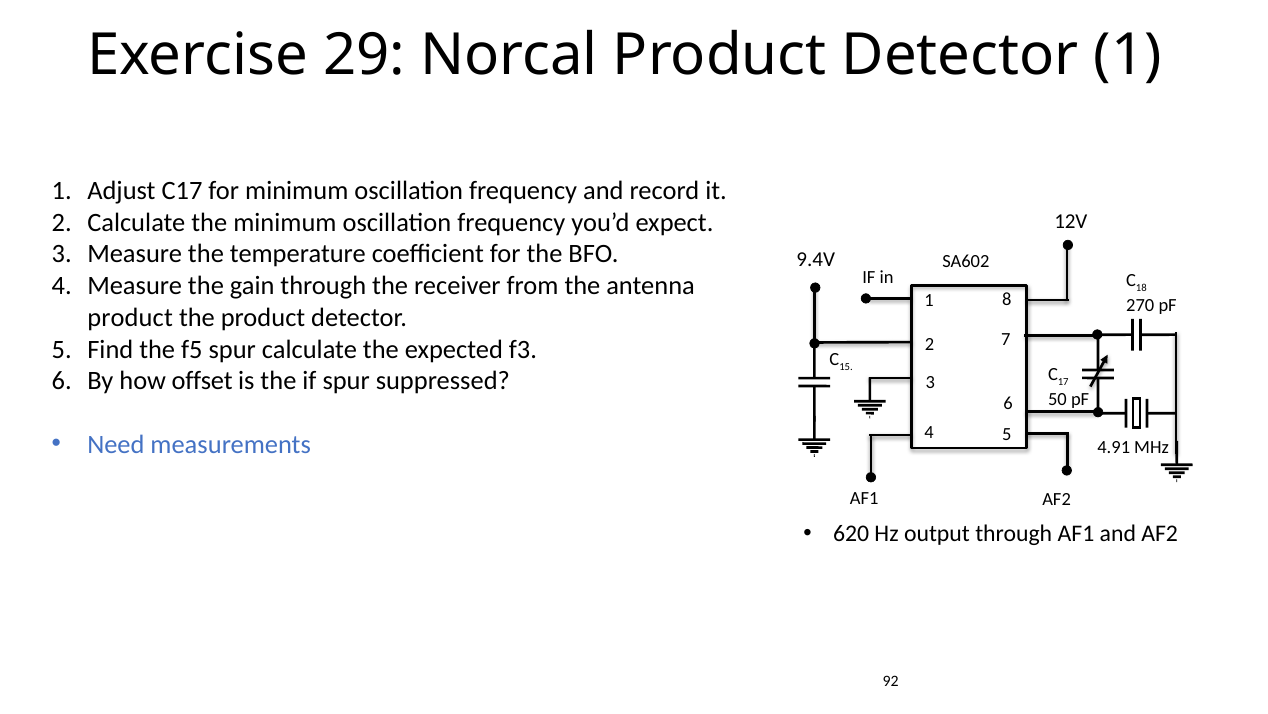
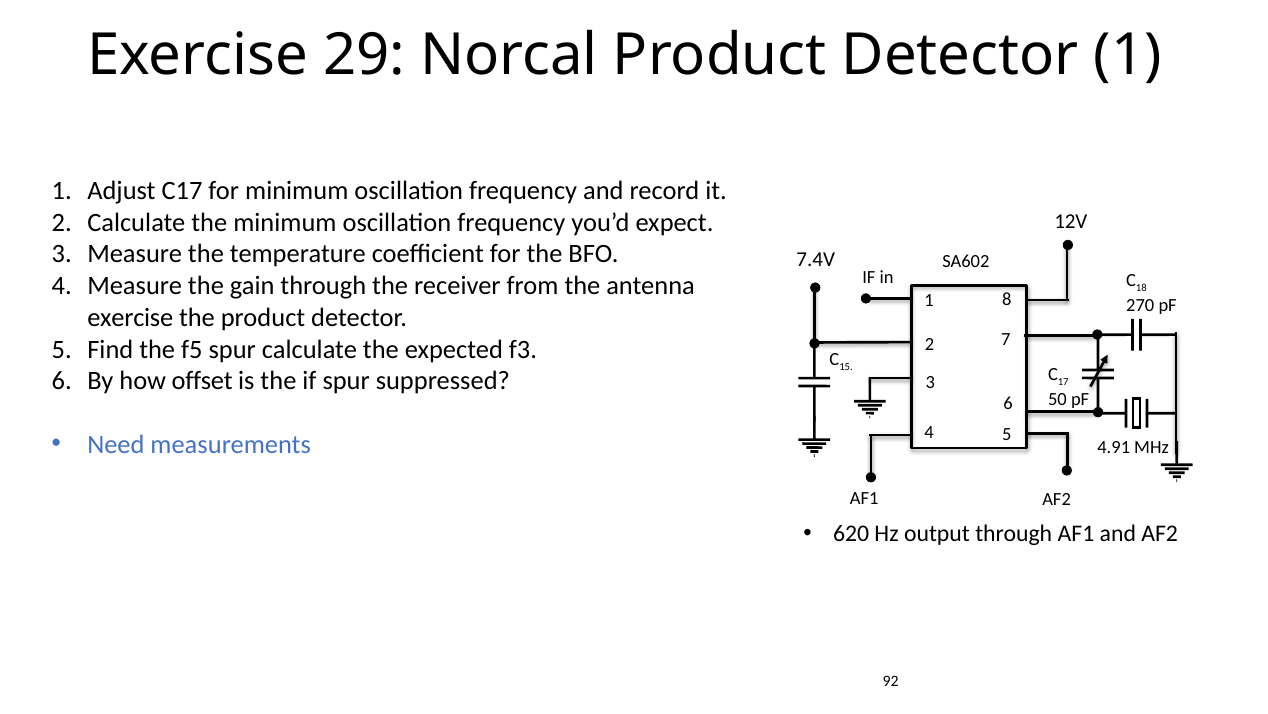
9.4V: 9.4V -> 7.4V
product at (130, 317): product -> exercise
